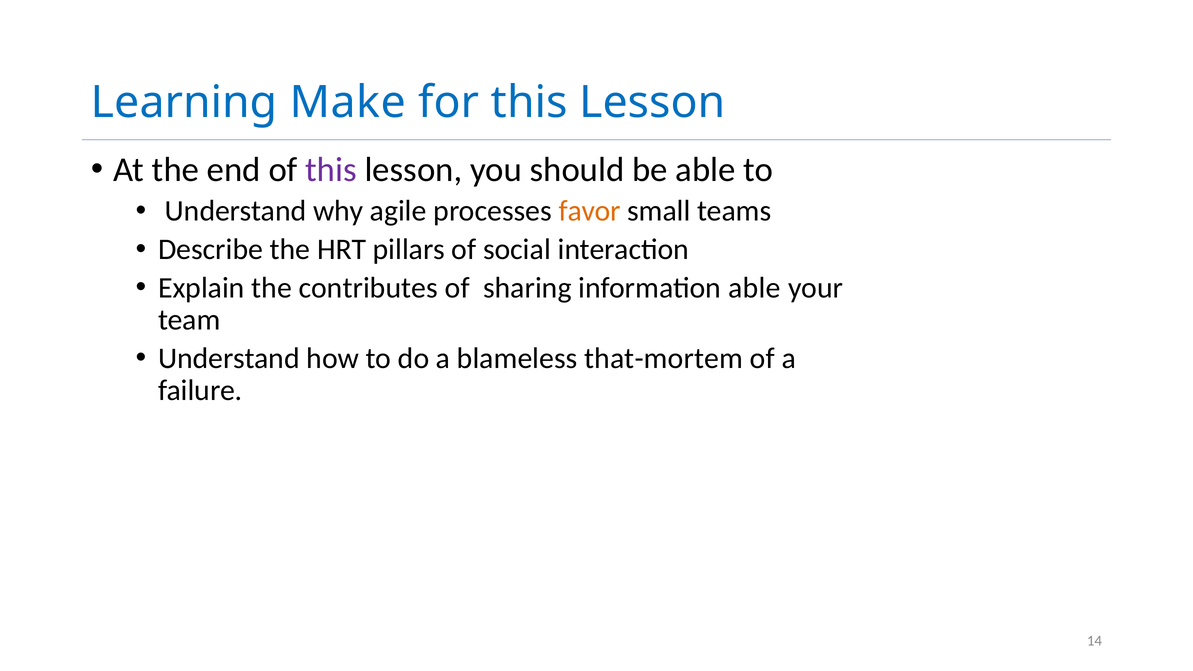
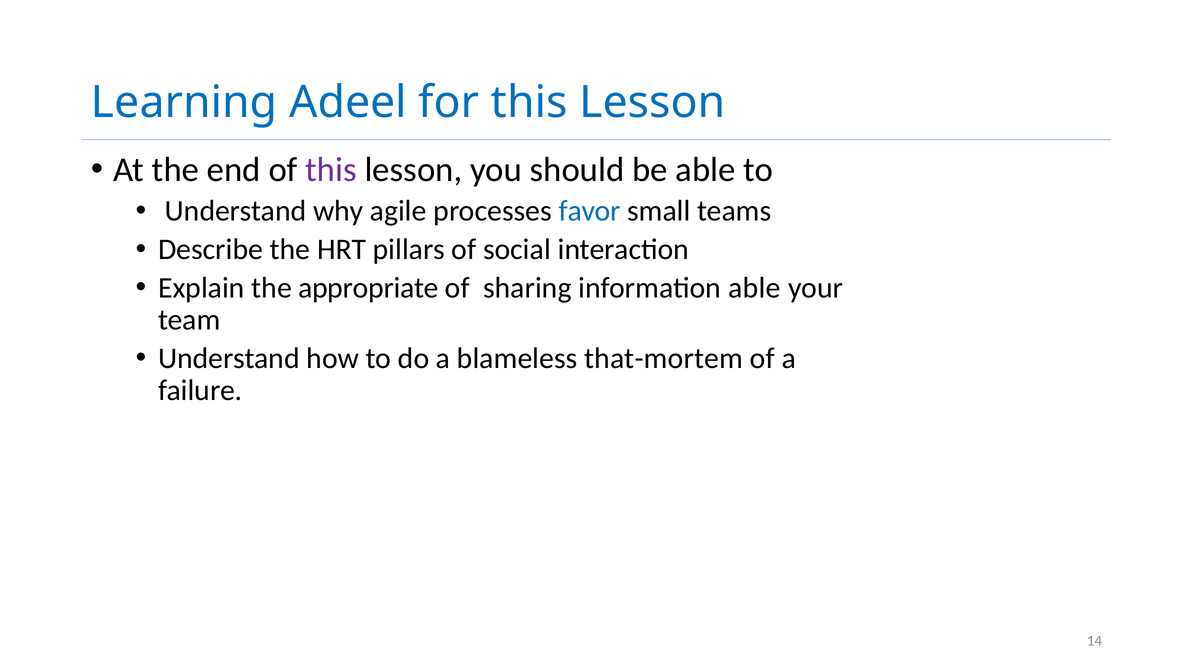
Make: Make -> Adeel
favor colour: orange -> blue
contributes: contributes -> appropriate
